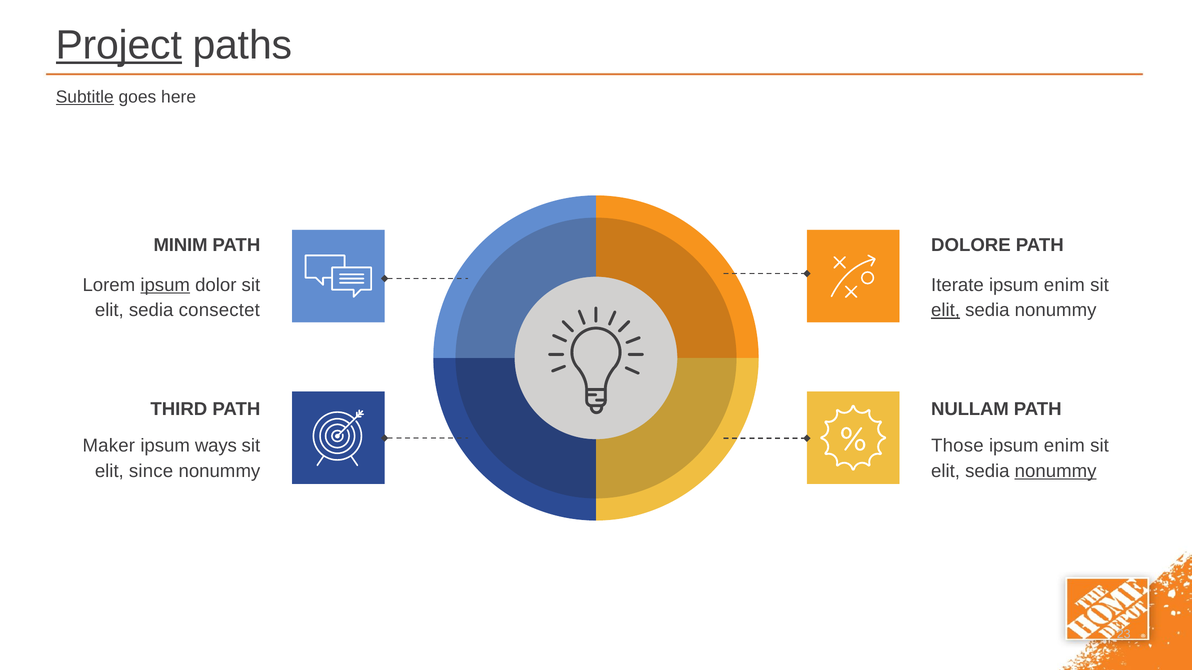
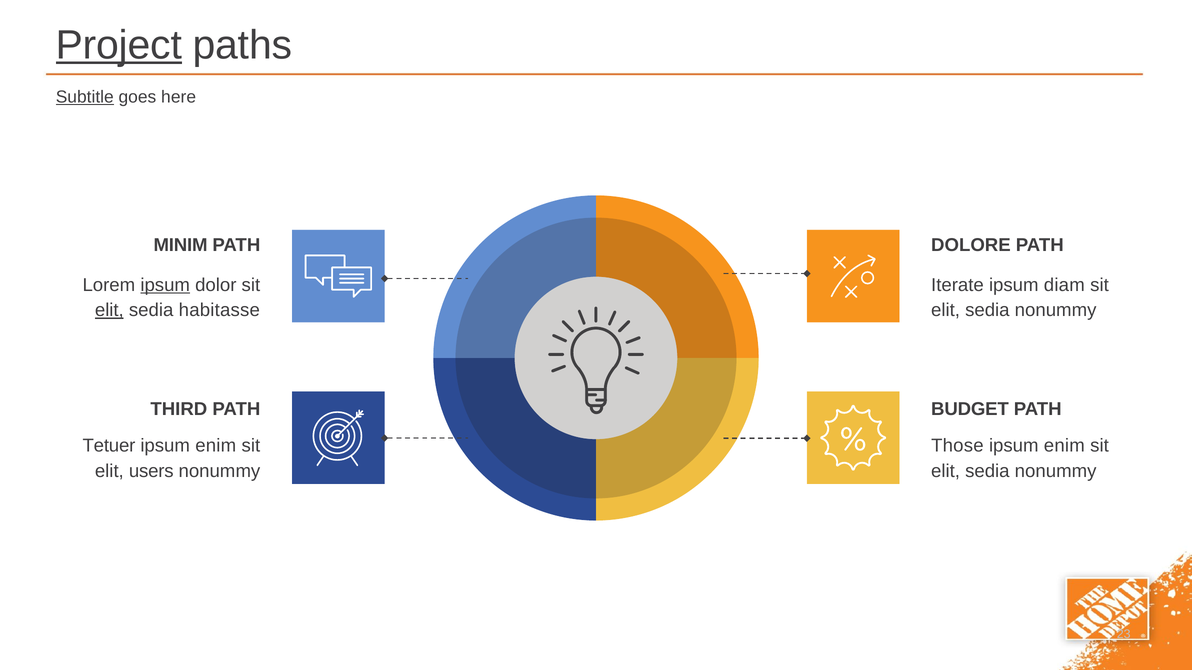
enim at (1064, 285): enim -> diam
elit at (109, 311) underline: none -> present
consectet: consectet -> habitasse
elit at (946, 311) underline: present -> none
NULLAM: NULLAM -> BUDGET
Maker: Maker -> Tetuer
ways at (216, 446): ways -> enim
since: since -> users
nonummy at (1056, 471) underline: present -> none
